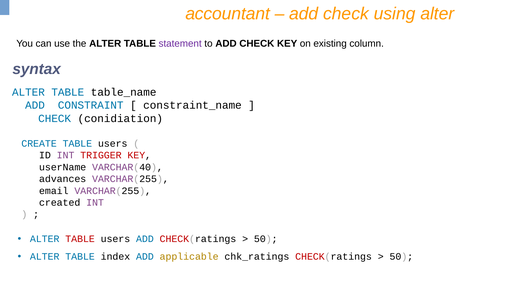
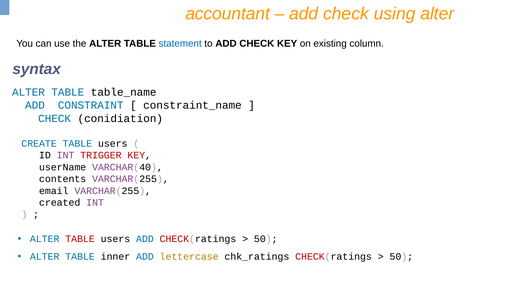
statement colour: purple -> blue
advances: advances -> contents
index: index -> inner
applicable: applicable -> lettercase
